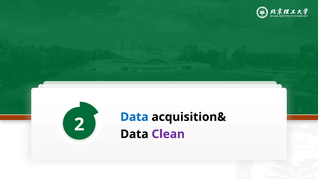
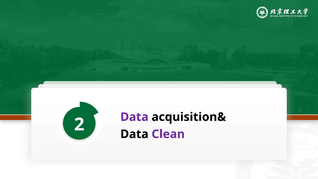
Data at (134, 117) colour: blue -> purple
